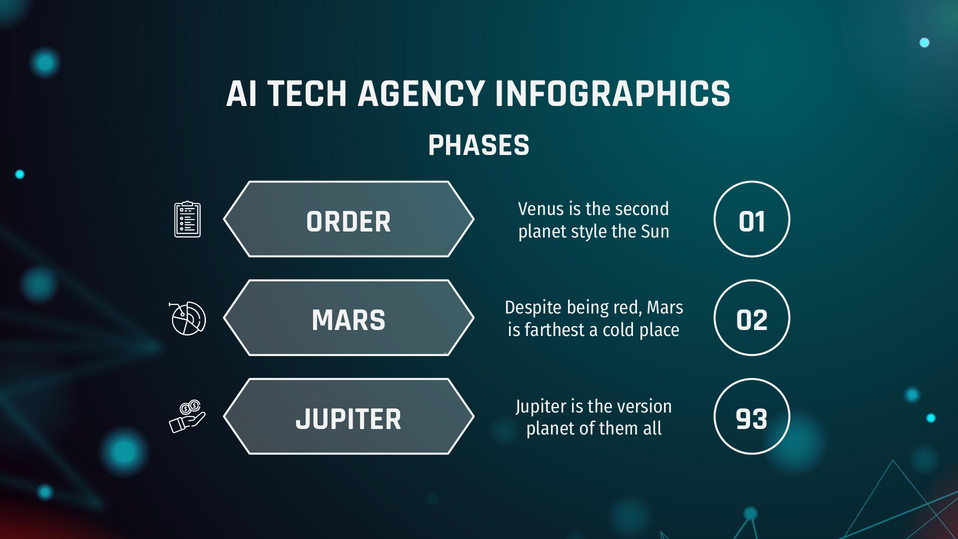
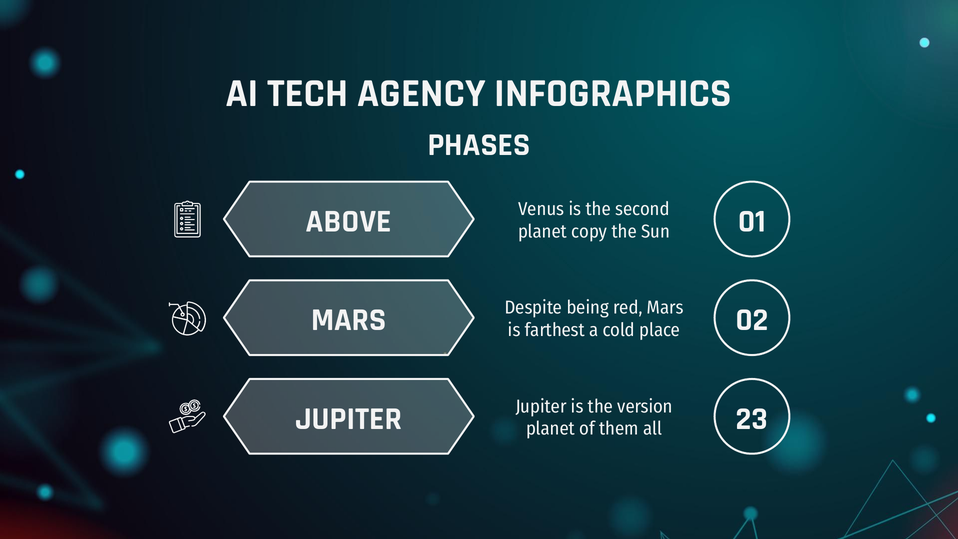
ORDER: ORDER -> ABOVE
style: style -> copy
93: 93 -> 23
